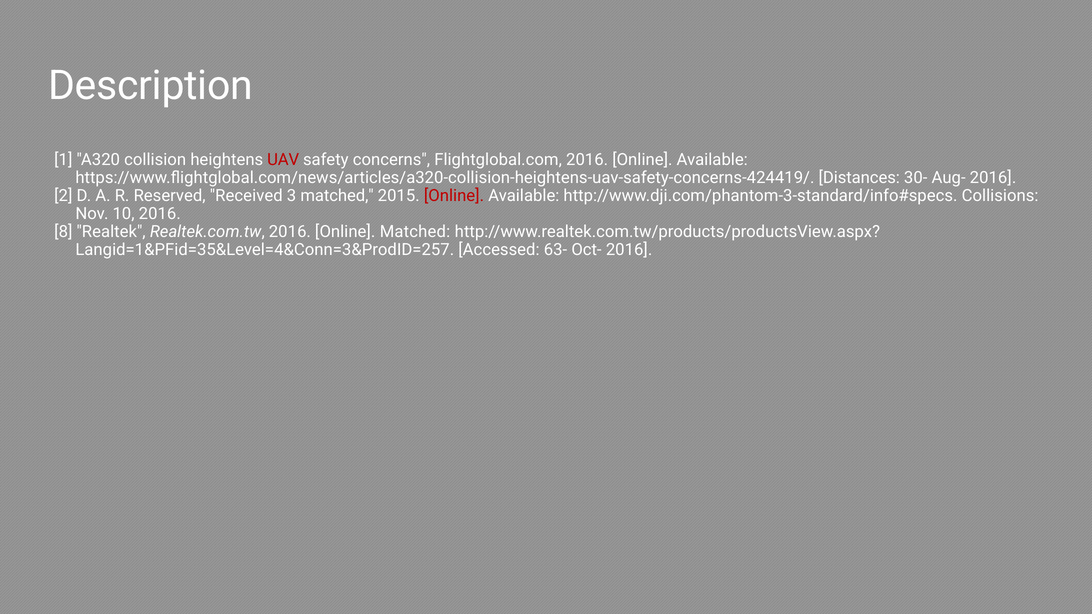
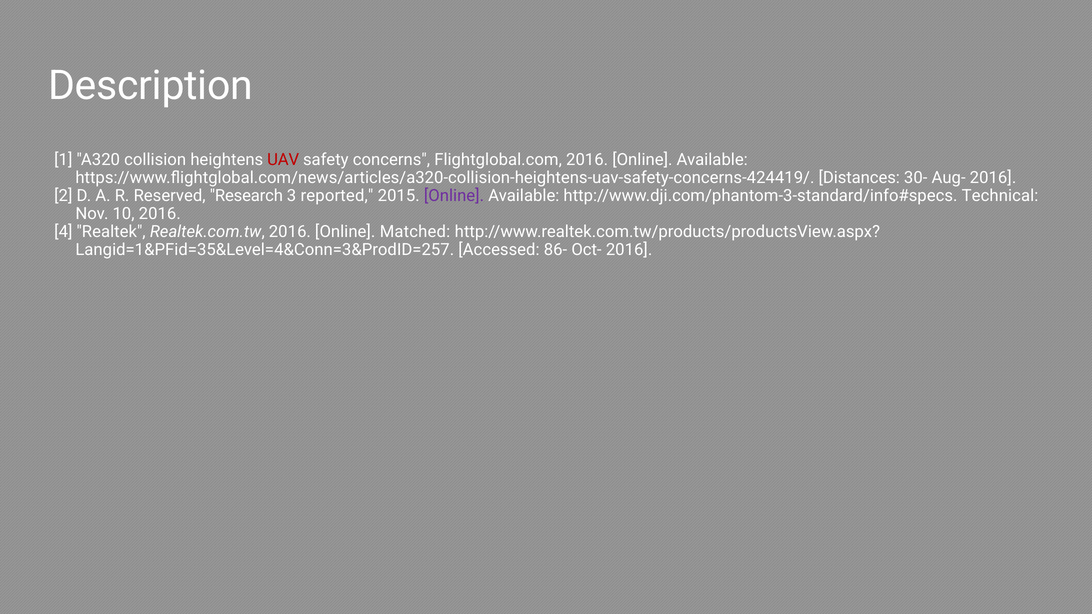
Received: Received -> Research
3 matched: matched -> reported
Online at (454, 196) colour: red -> purple
Collisions: Collisions -> Technical
8: 8 -> 4
63-: 63- -> 86-
